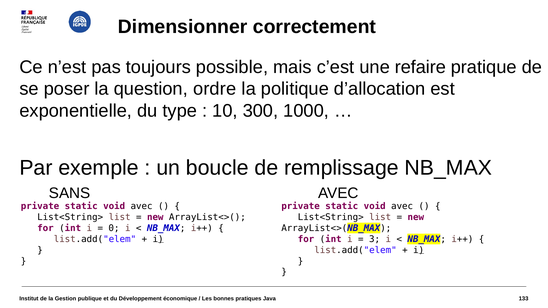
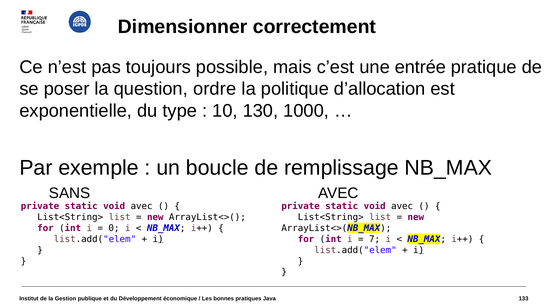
refaire: refaire -> entrée
300: 300 -> 130
3: 3 -> 7
